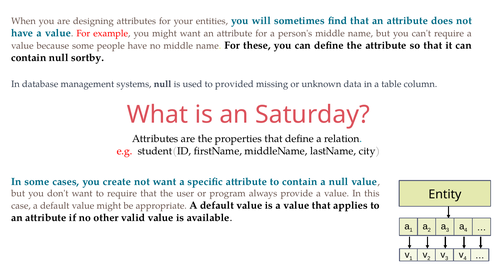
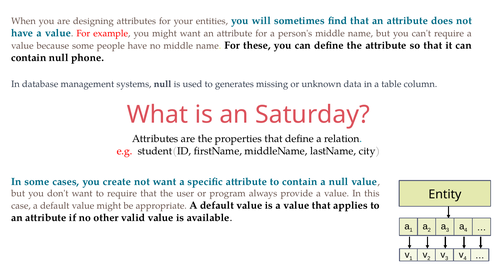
sortby: sortby -> phone
provided: provided -> generates
